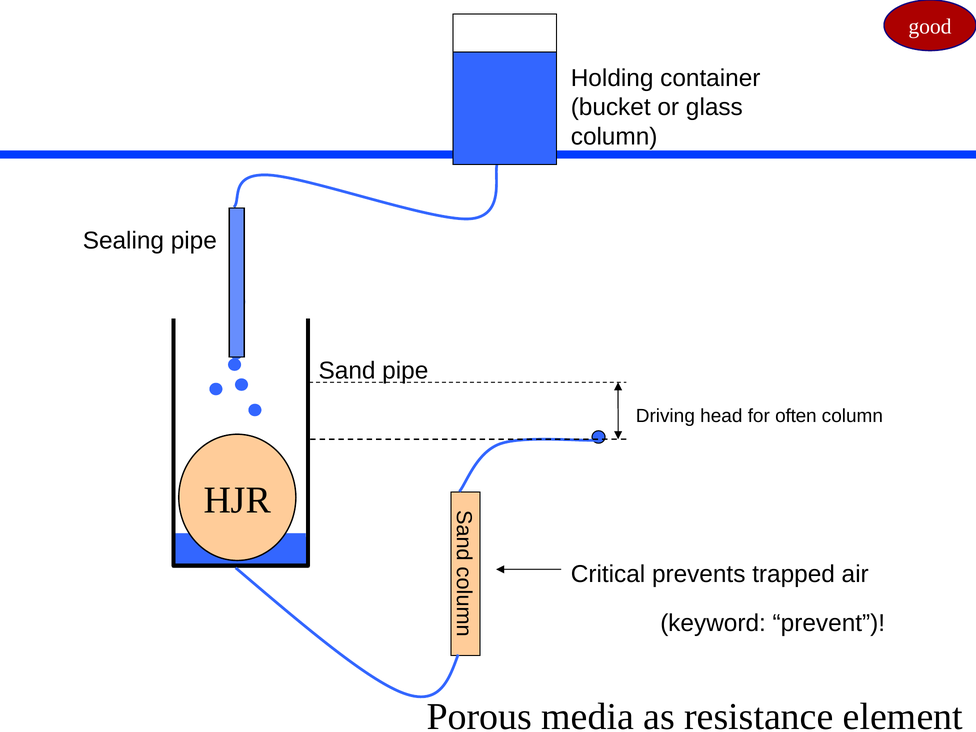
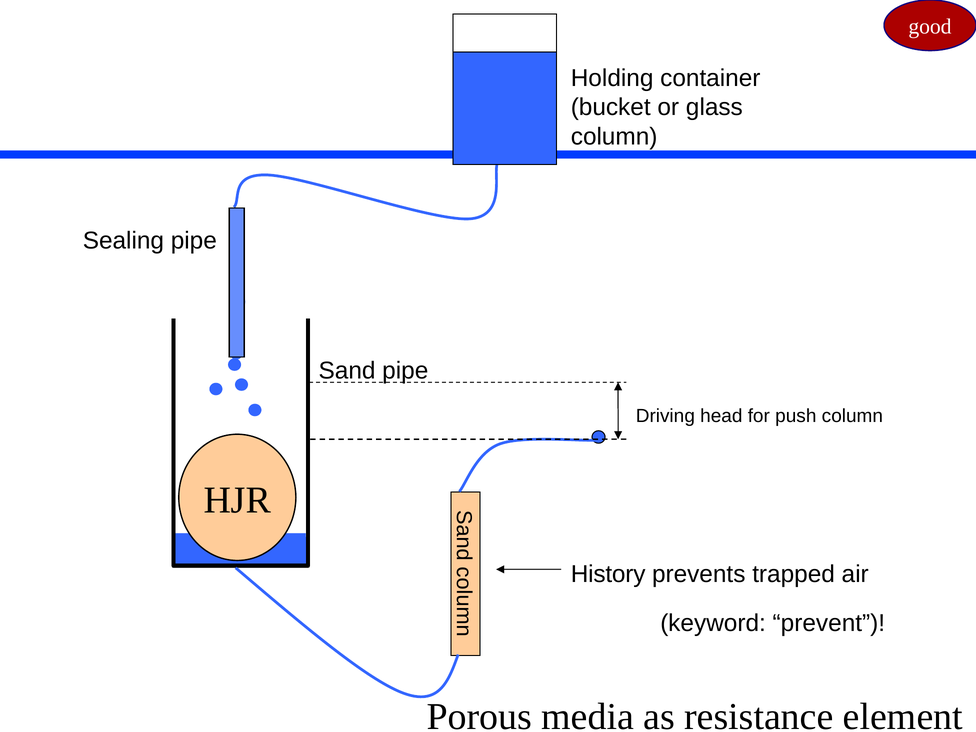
often: often -> push
Critical: Critical -> History
